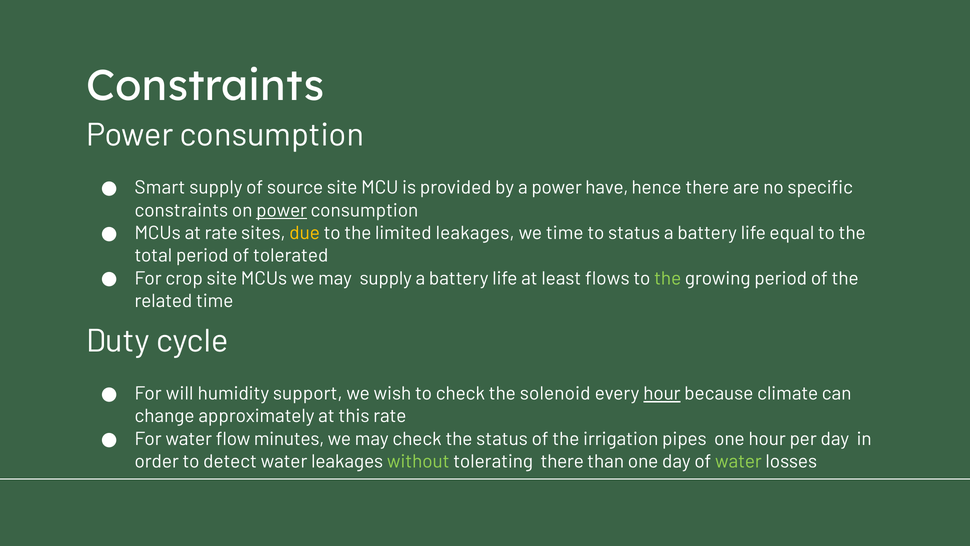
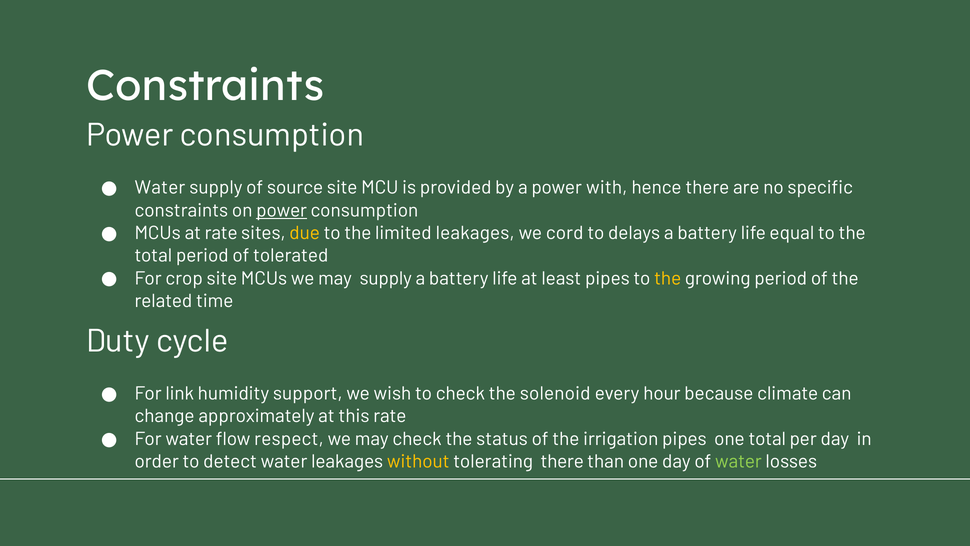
Smart at (160, 188): Smart -> Water
have: have -> with
we time: time -> cord
to status: status -> delays
least flows: flows -> pipes
the at (668, 278) colour: light green -> yellow
will: will -> link
hour at (662, 393) underline: present -> none
minutes: minutes -> respect
one hour: hour -> total
without colour: light green -> yellow
